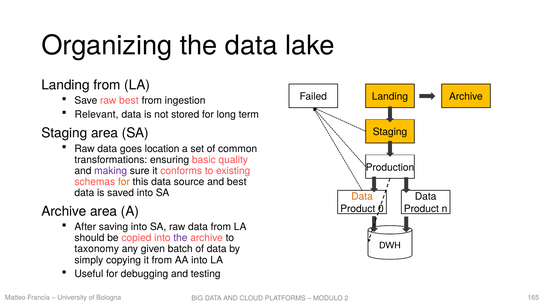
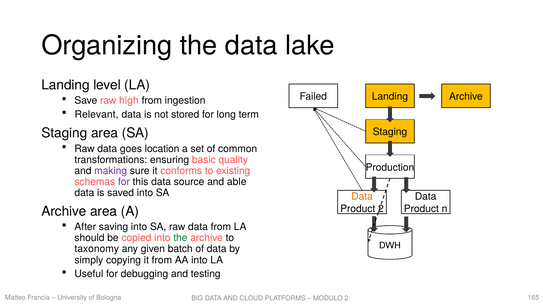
Landing from: from -> level
raw best: best -> high
for at (124, 181) colour: orange -> purple
and best: best -> able
Product 0: 0 -> 2
the at (180, 238) colour: purple -> green
